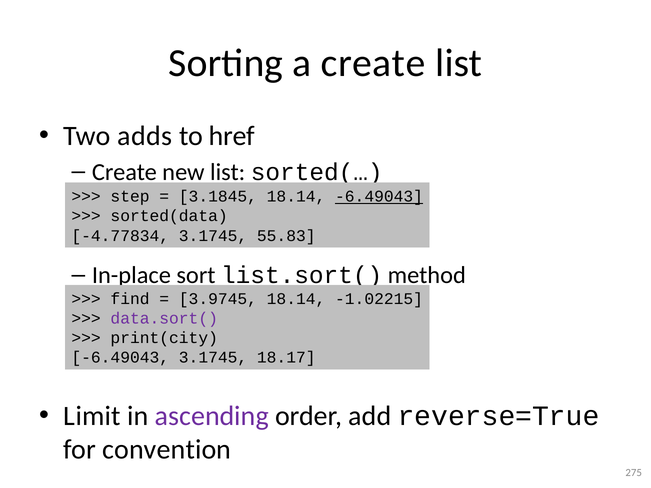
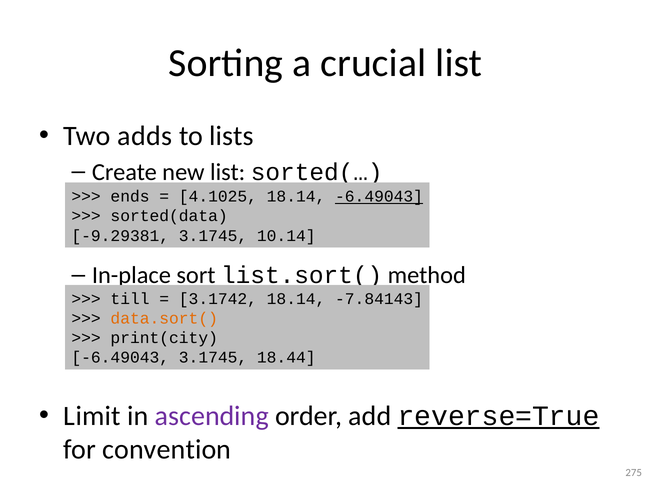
a create: create -> crucial
href: href -> lists
step: step -> ends
3.1845: 3.1845 -> 4.1025
-4.77834: -4.77834 -> -9.29381
55.83: 55.83 -> 10.14
find: find -> till
3.9745: 3.9745 -> 3.1742
-1.02215: -1.02215 -> -7.84143
data.sort( colour: purple -> orange
18.17: 18.17 -> 18.44
reverse=True underline: none -> present
